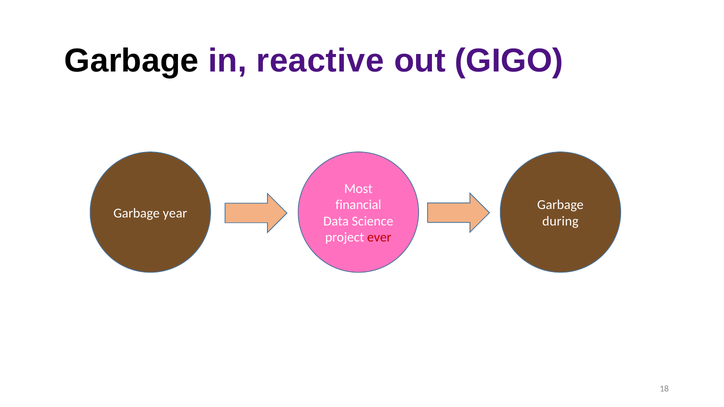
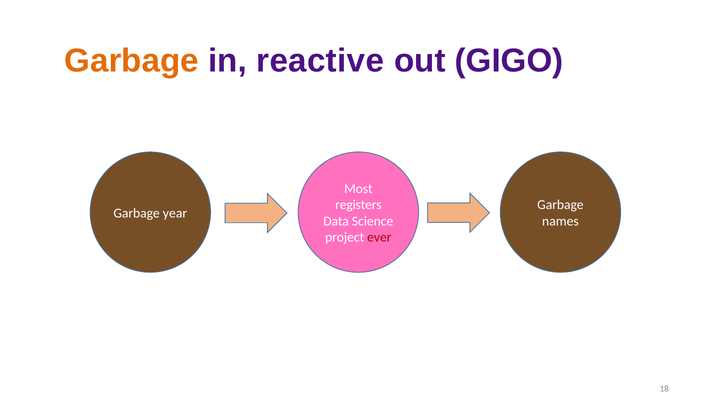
Garbage at (132, 61) colour: black -> orange
financial: financial -> registers
during: during -> names
